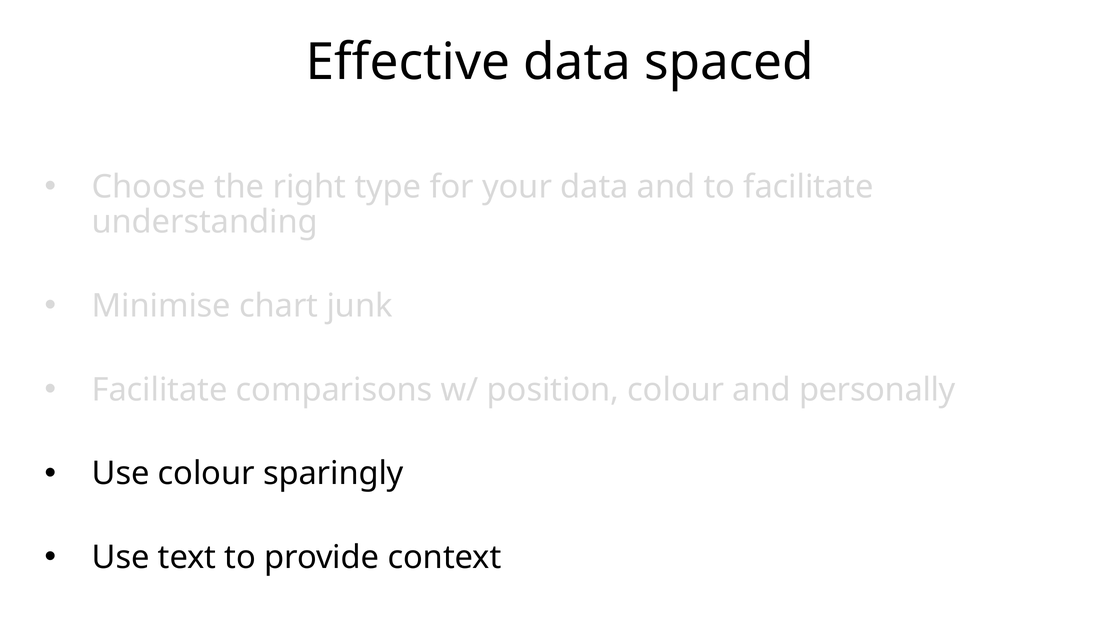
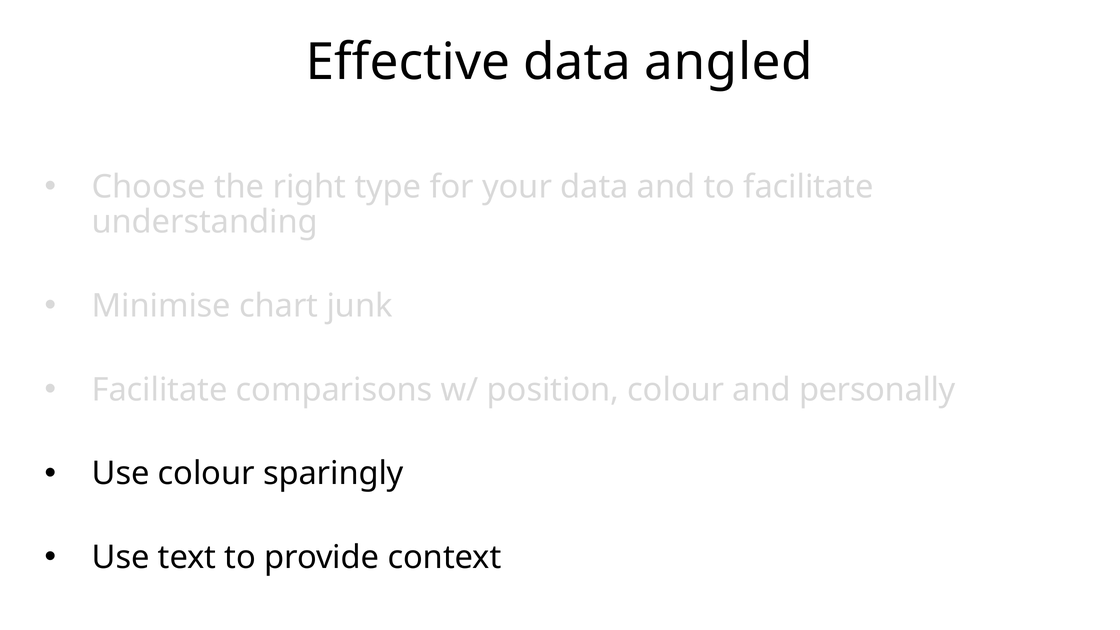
spaced: spaced -> angled
